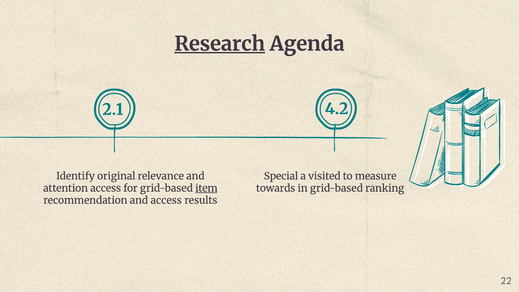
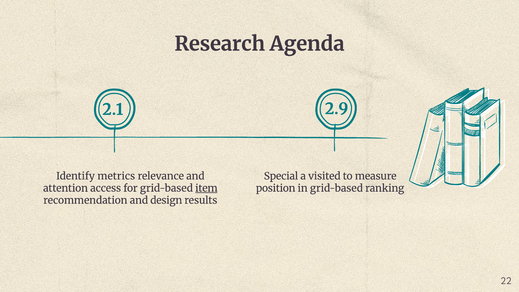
Research underline: present -> none
4.2: 4.2 -> 2.9
original: original -> metrics
towards: towards -> position
and access: access -> design
